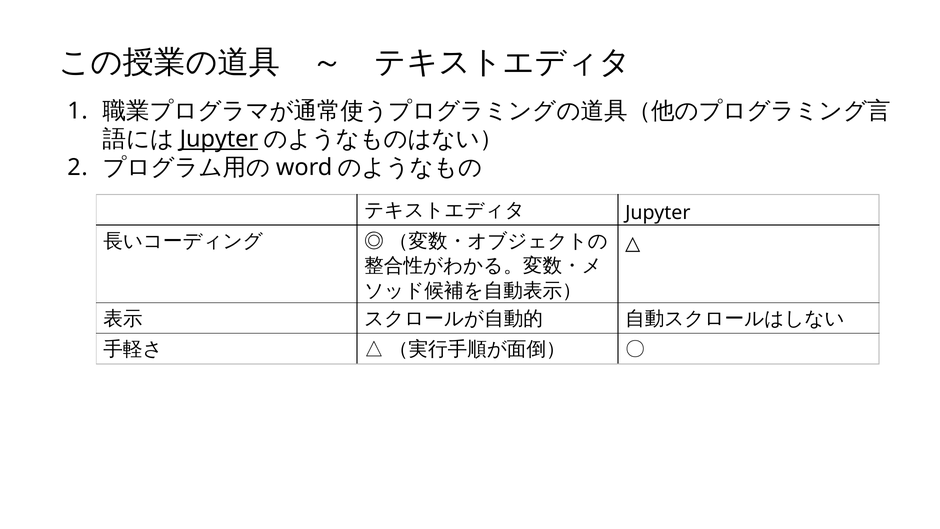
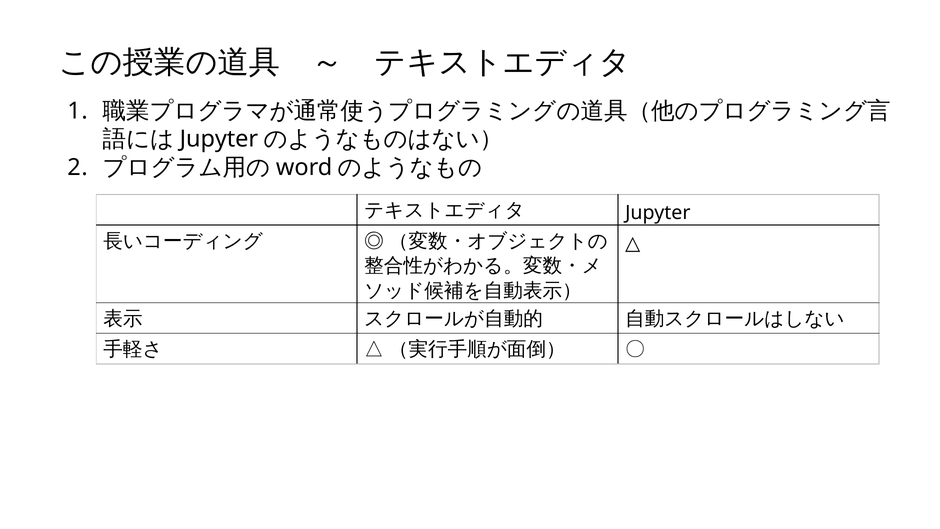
Jupyter at (219, 139) underline: present -> none
